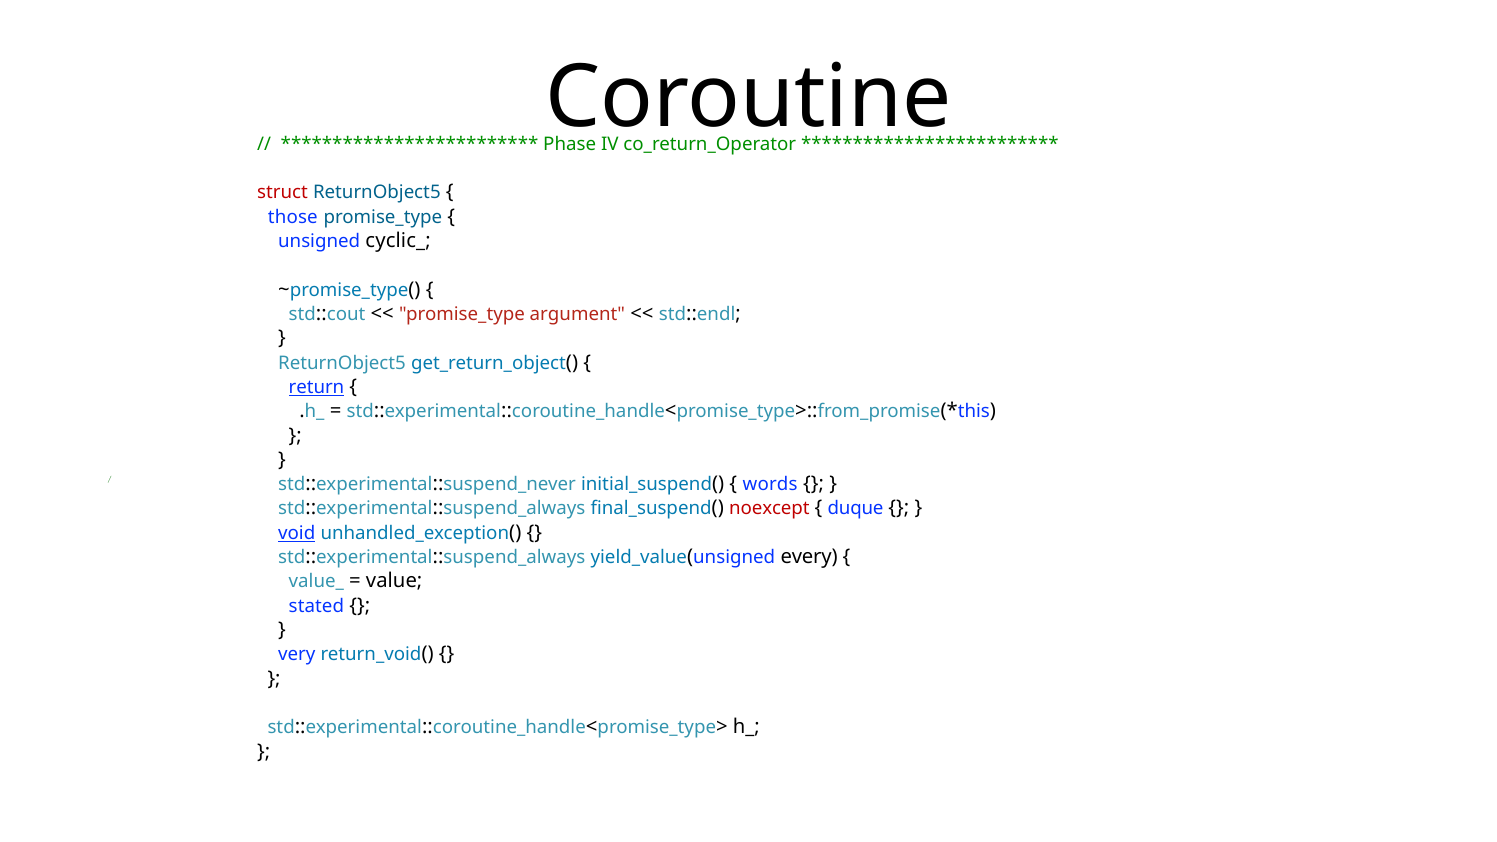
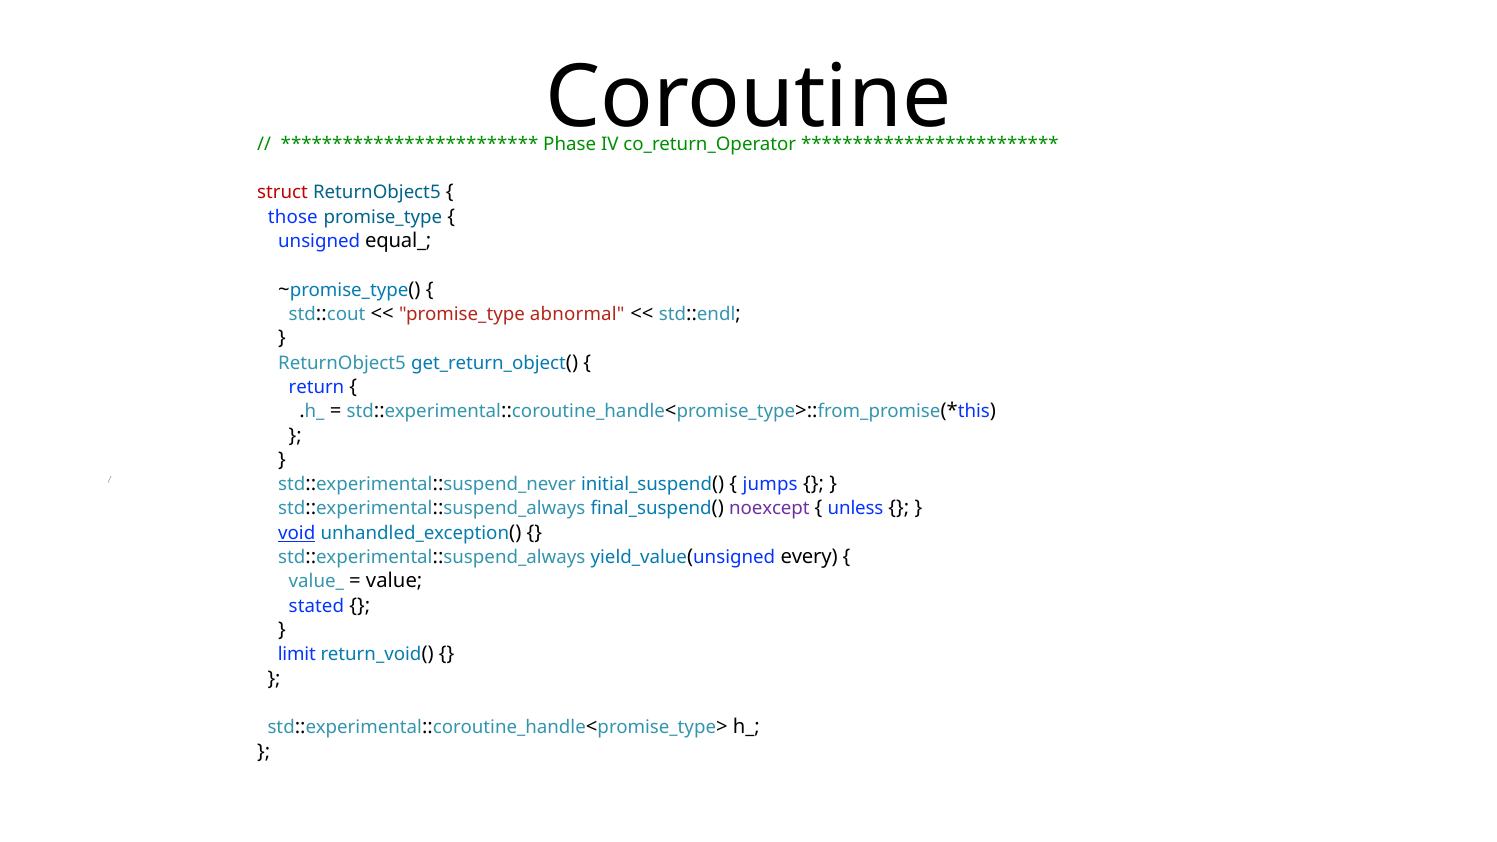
cyclic_: cyclic_ -> equal_
argument: argument -> abnormal
return underline: present -> none
words: words -> jumps
noexcept colour: red -> purple
duque: duque -> unless
very: very -> limit
